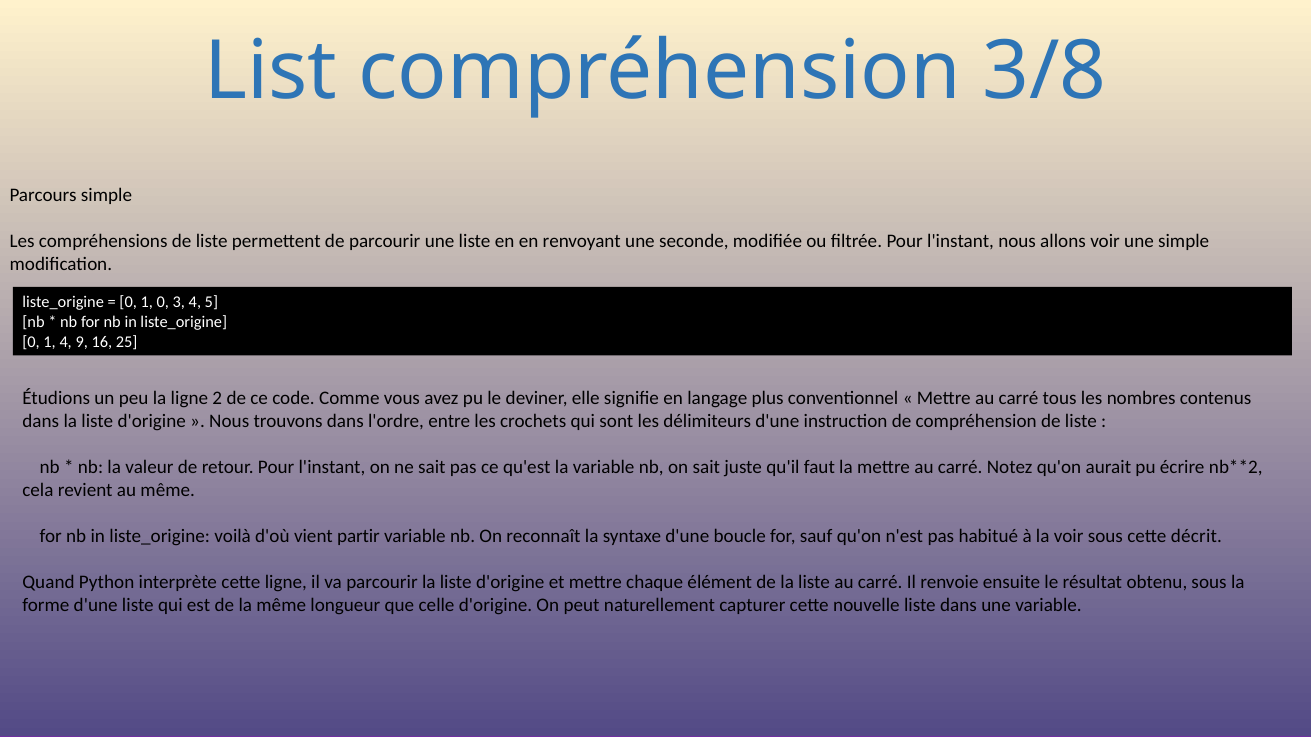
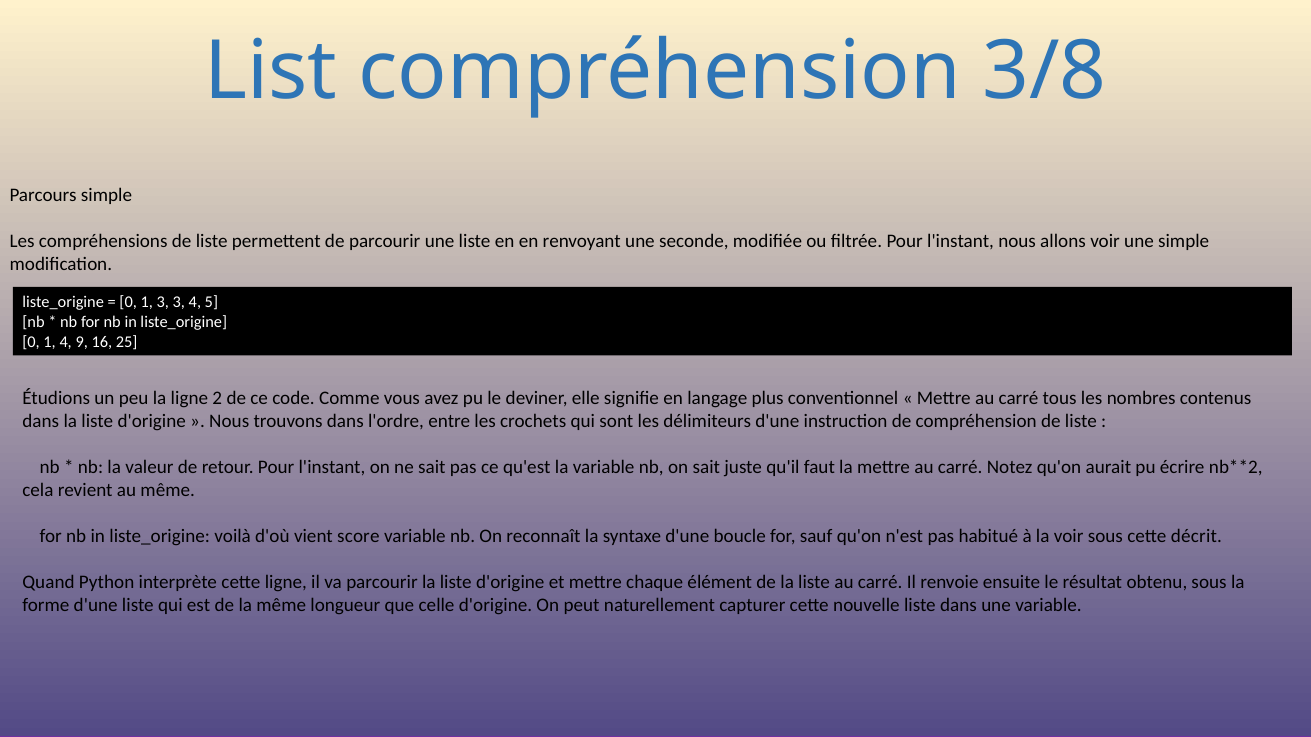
1 0: 0 -> 3
partir: partir -> score
